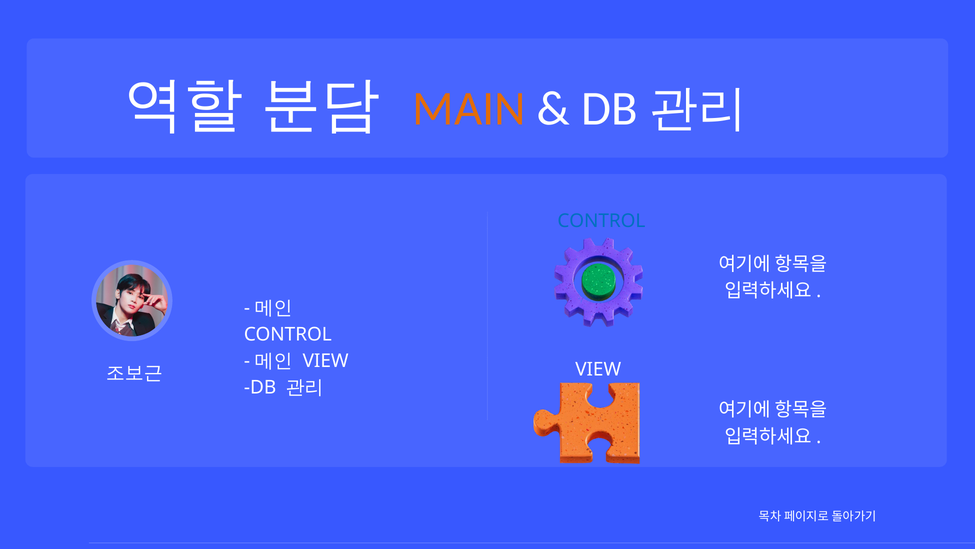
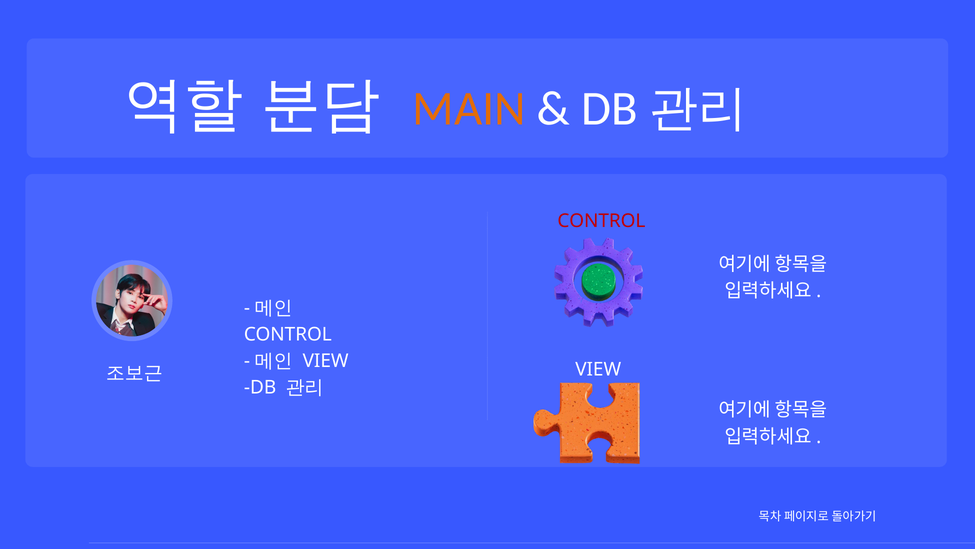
CONTROL at (601, 221) colour: blue -> red
